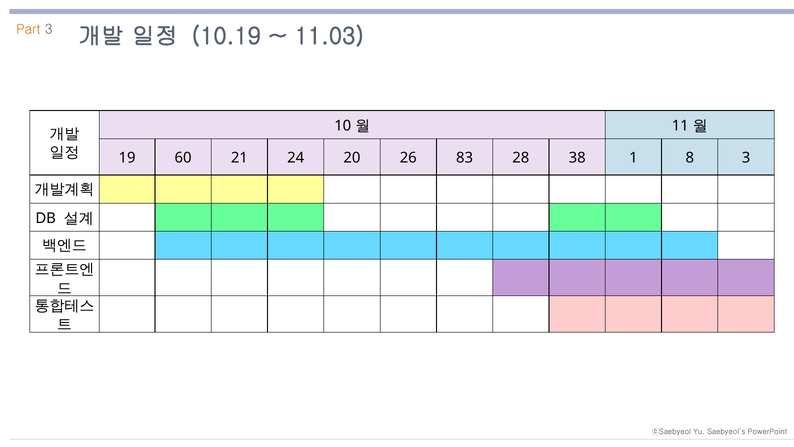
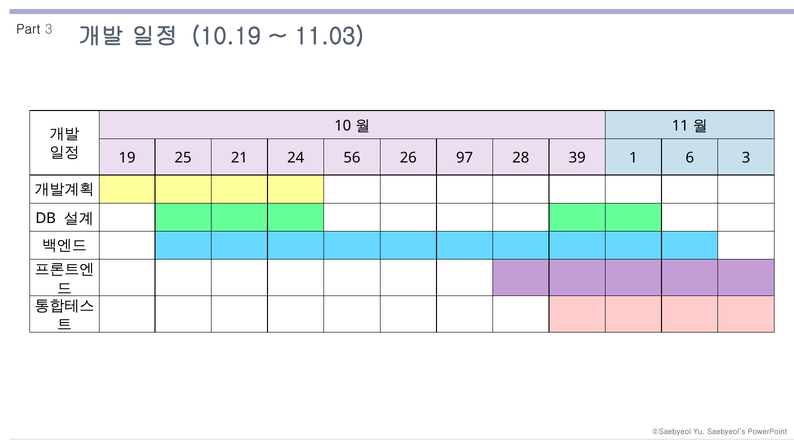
Part colour: orange -> black
60: 60 -> 25
20: 20 -> 56
83: 83 -> 97
38: 38 -> 39
8: 8 -> 6
